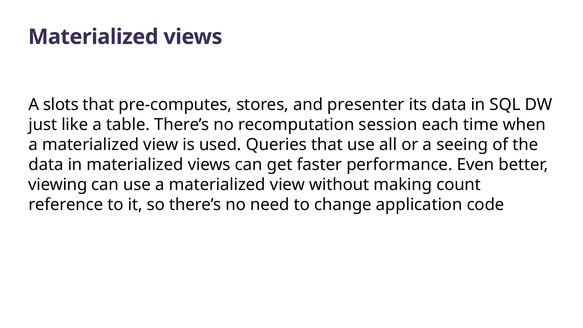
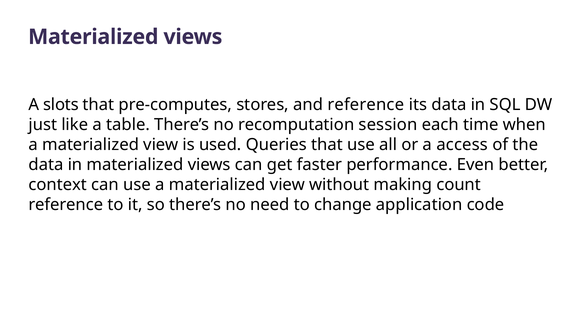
and presenter: presenter -> reference
seeing: seeing -> access
viewing: viewing -> context
